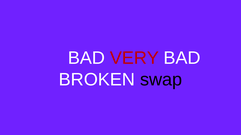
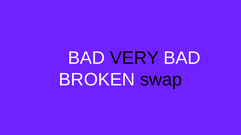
VERY colour: red -> black
